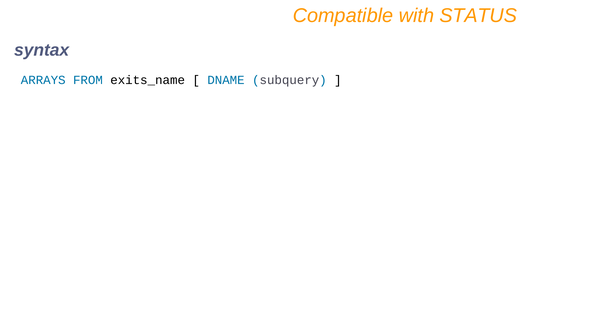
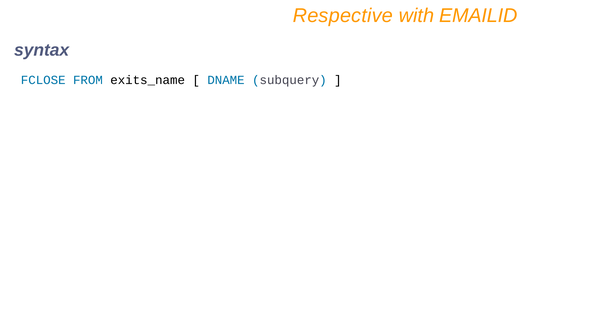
Compatible: Compatible -> Respective
STATUS: STATUS -> EMAILID
ARRAYS: ARRAYS -> FCLOSE
